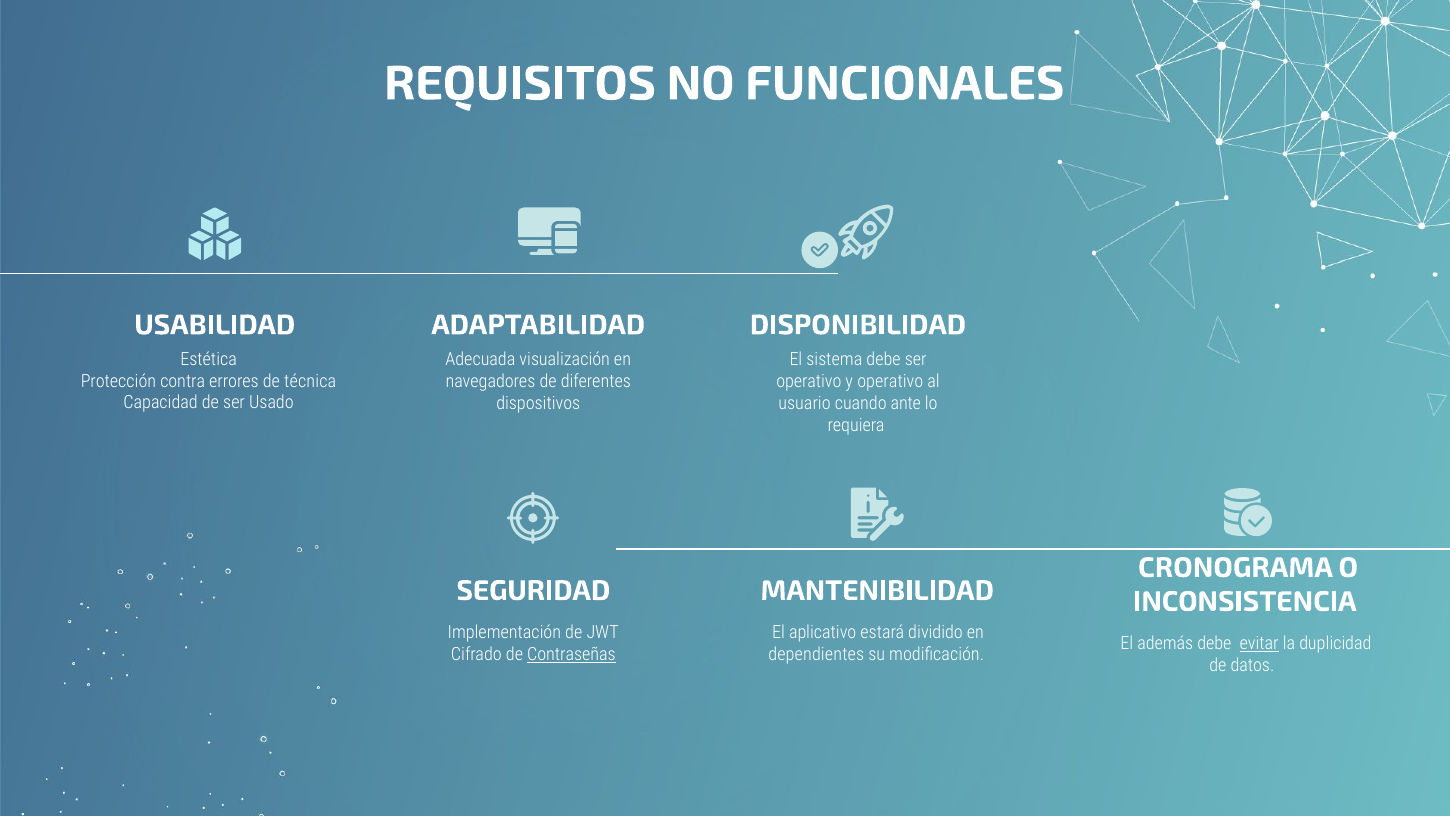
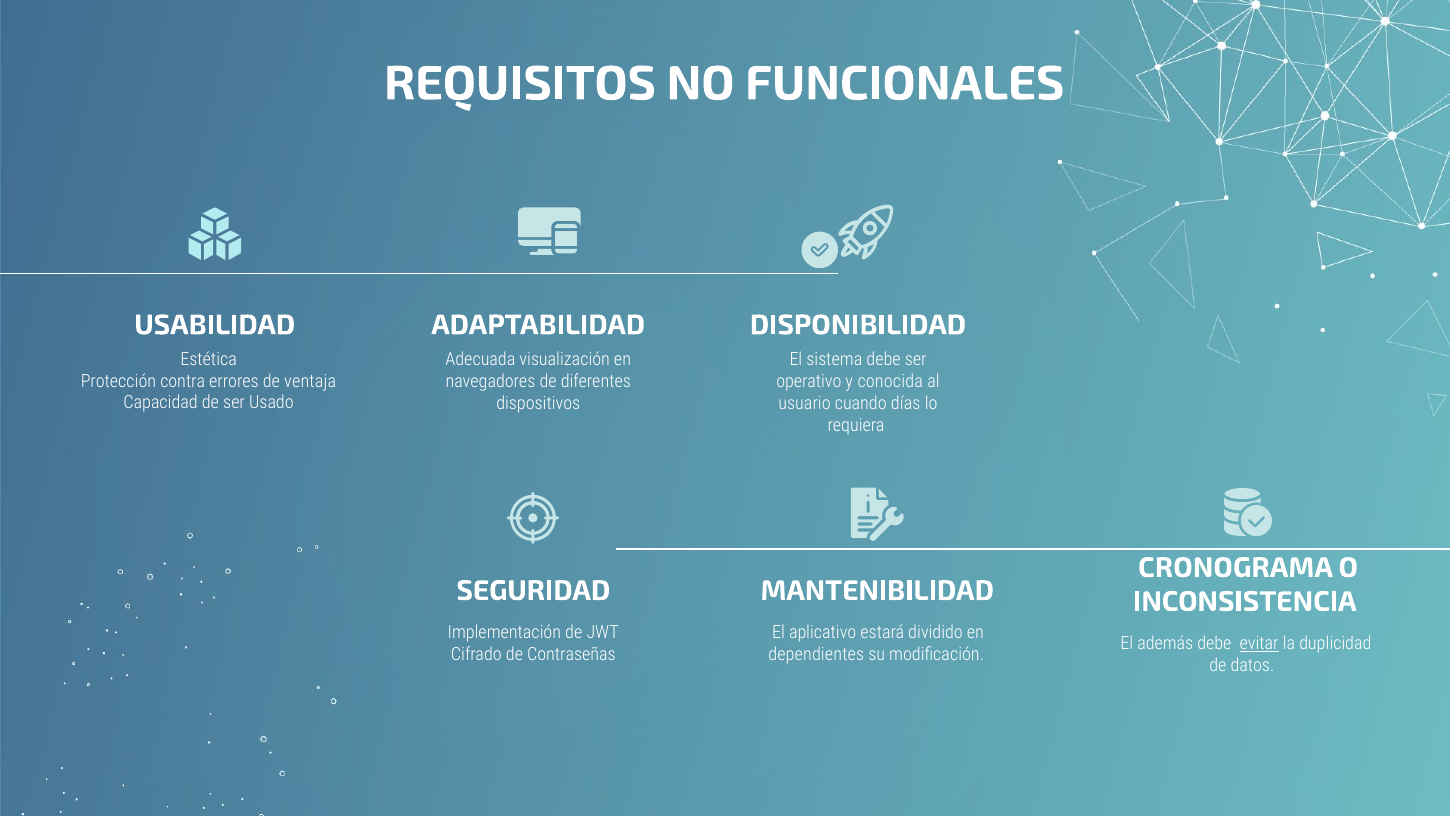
técnica: técnica -> ventaja
y operativo: operativo -> conocida
ante: ante -> días
Contraseñas underline: present -> none
